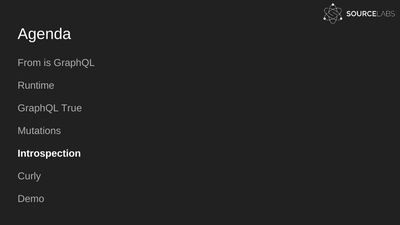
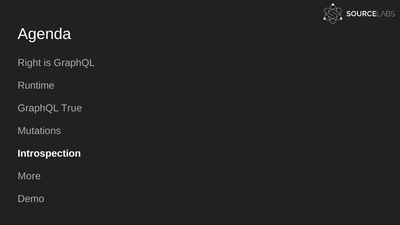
From: From -> Right
Curly: Curly -> More
